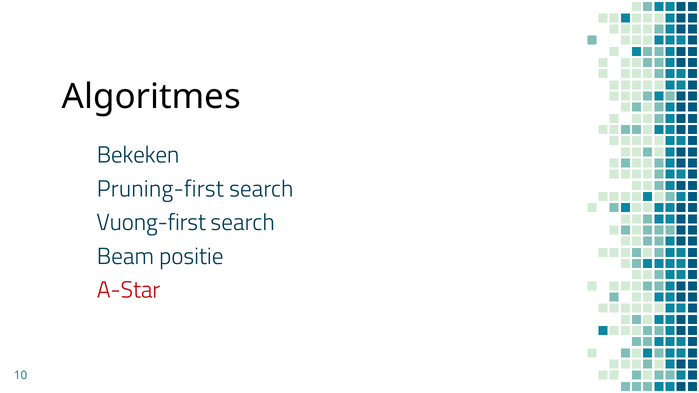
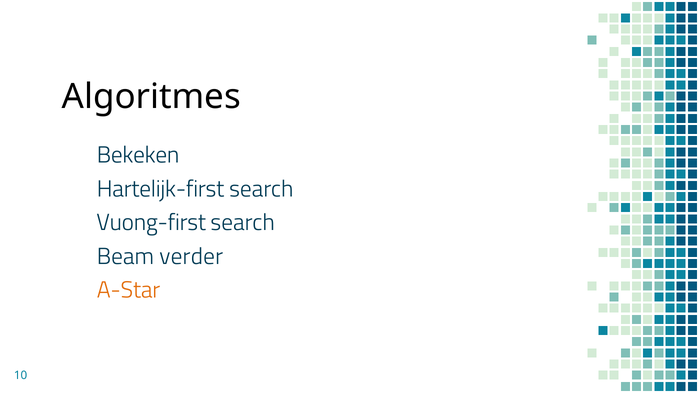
Pruning-first: Pruning-first -> Hartelijk-first
positie: positie -> verder
A-Star colour: red -> orange
